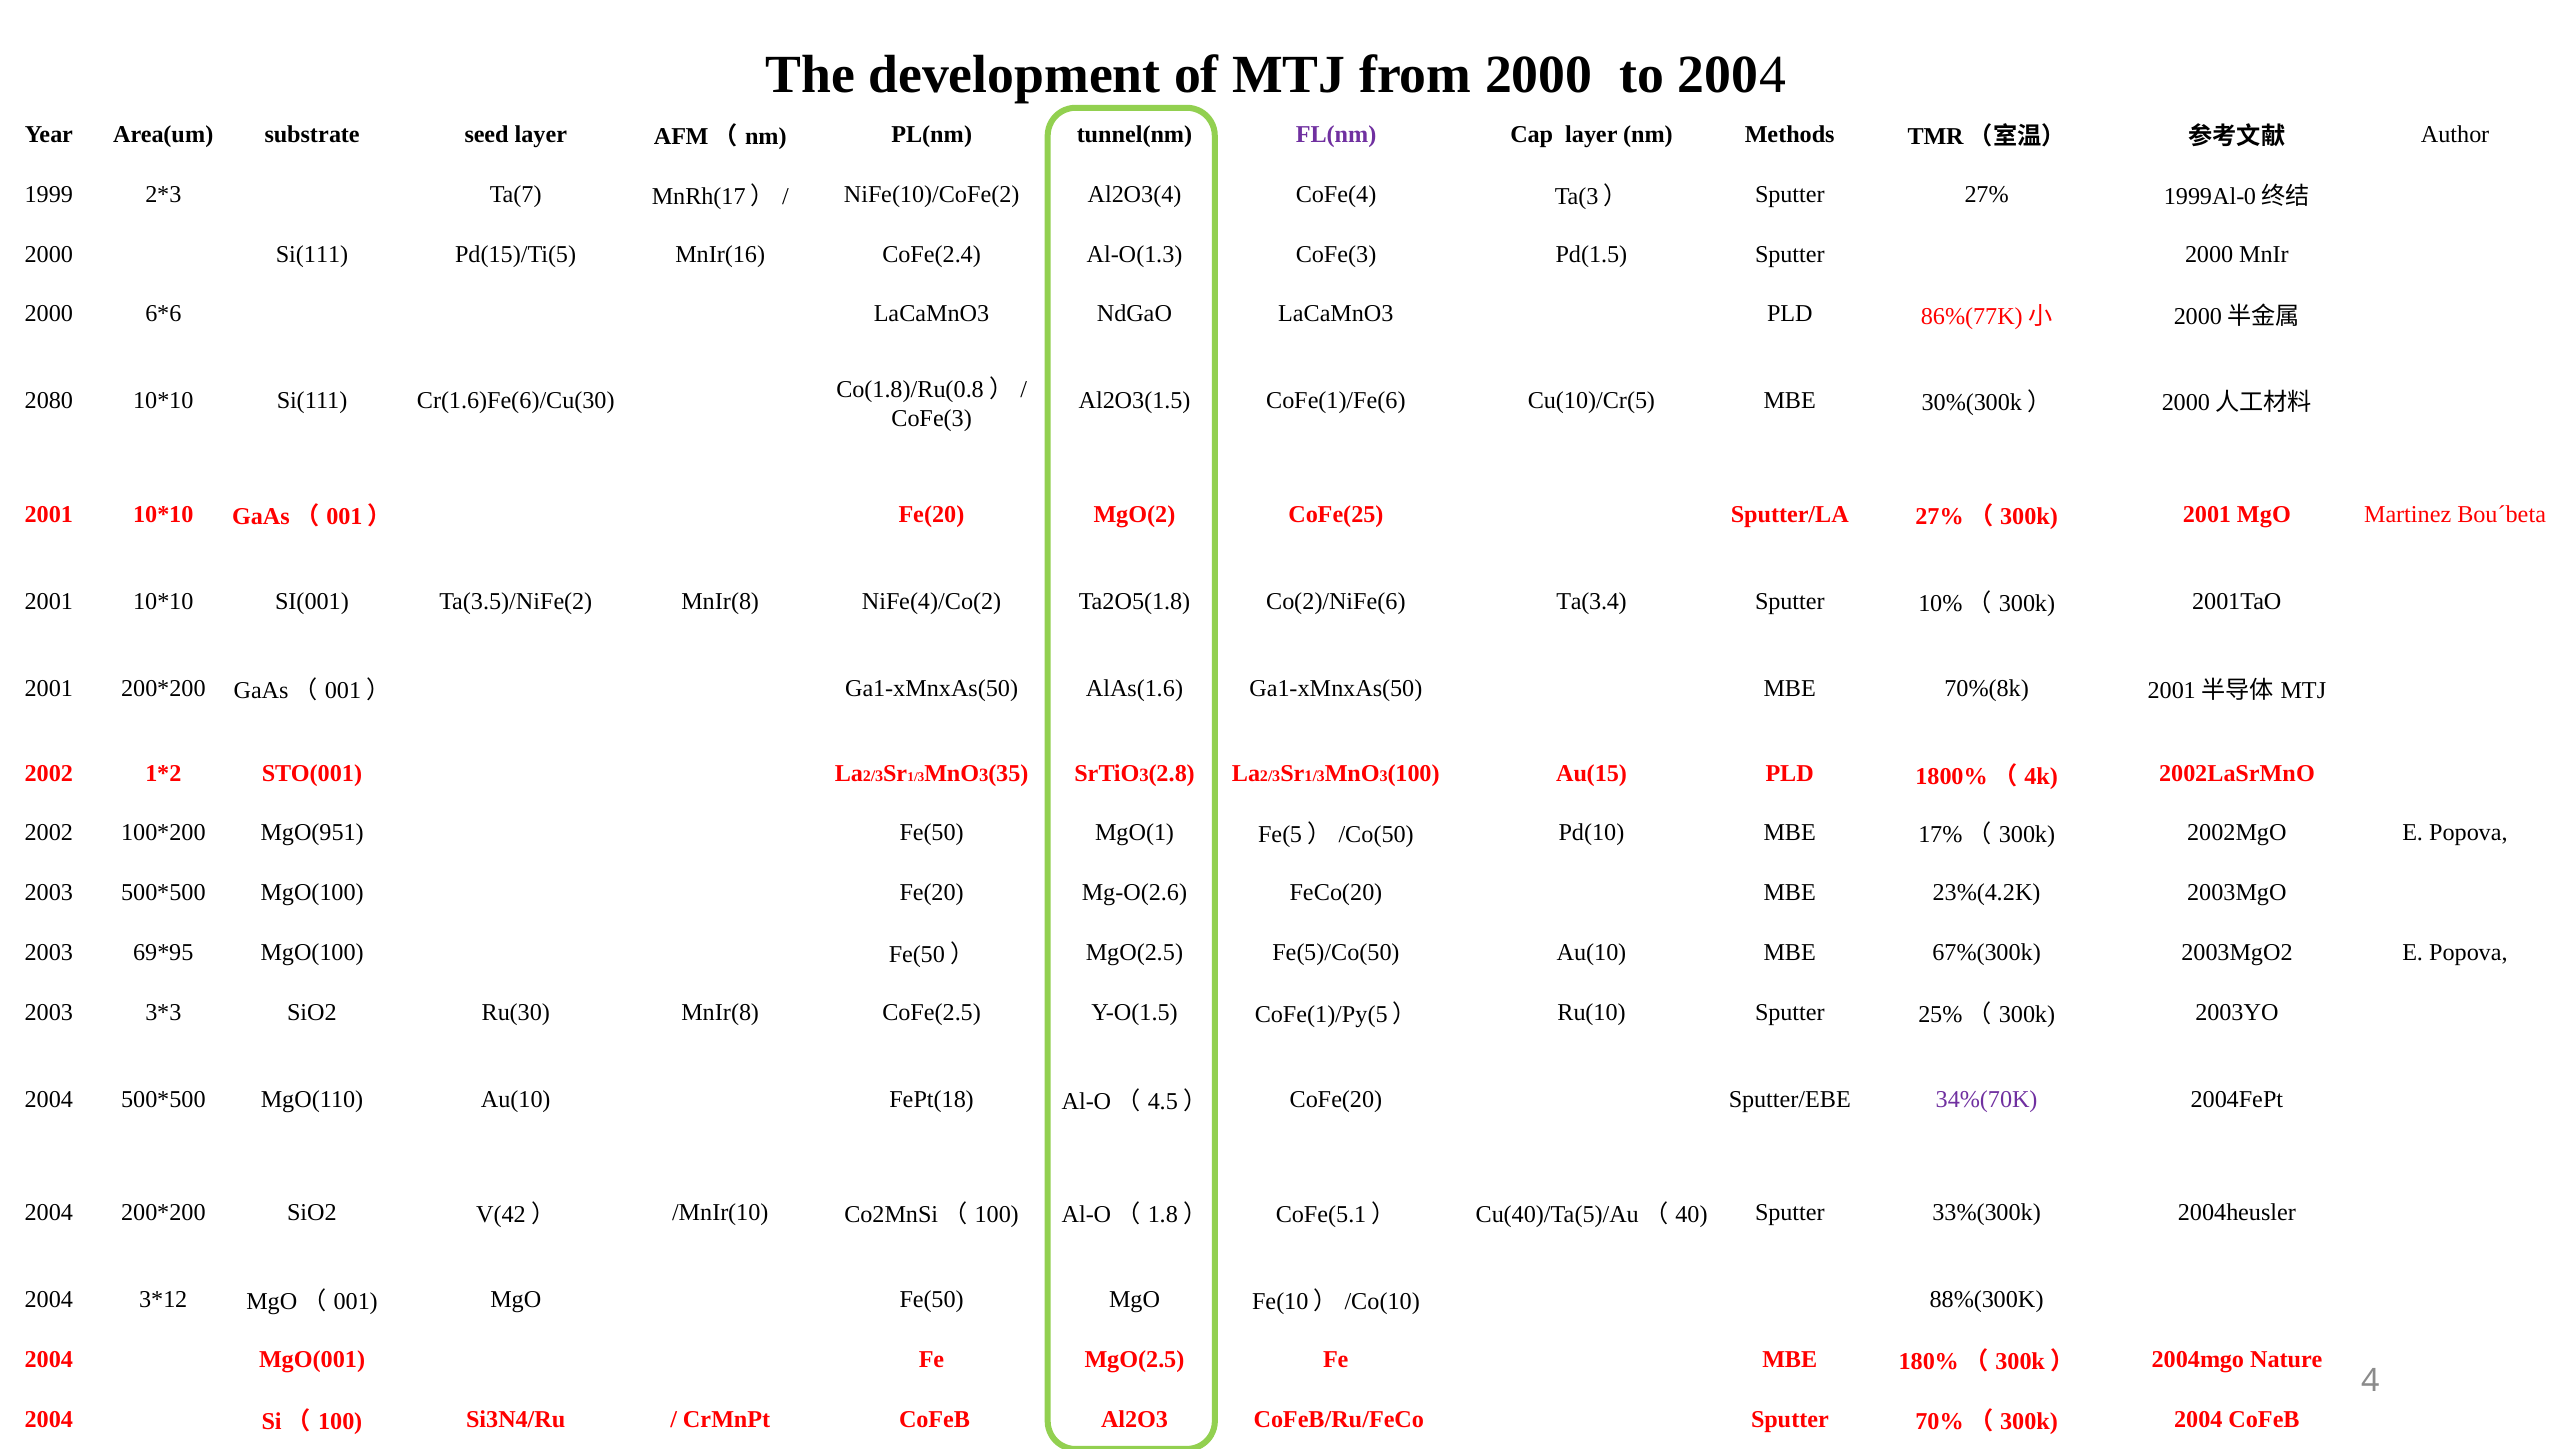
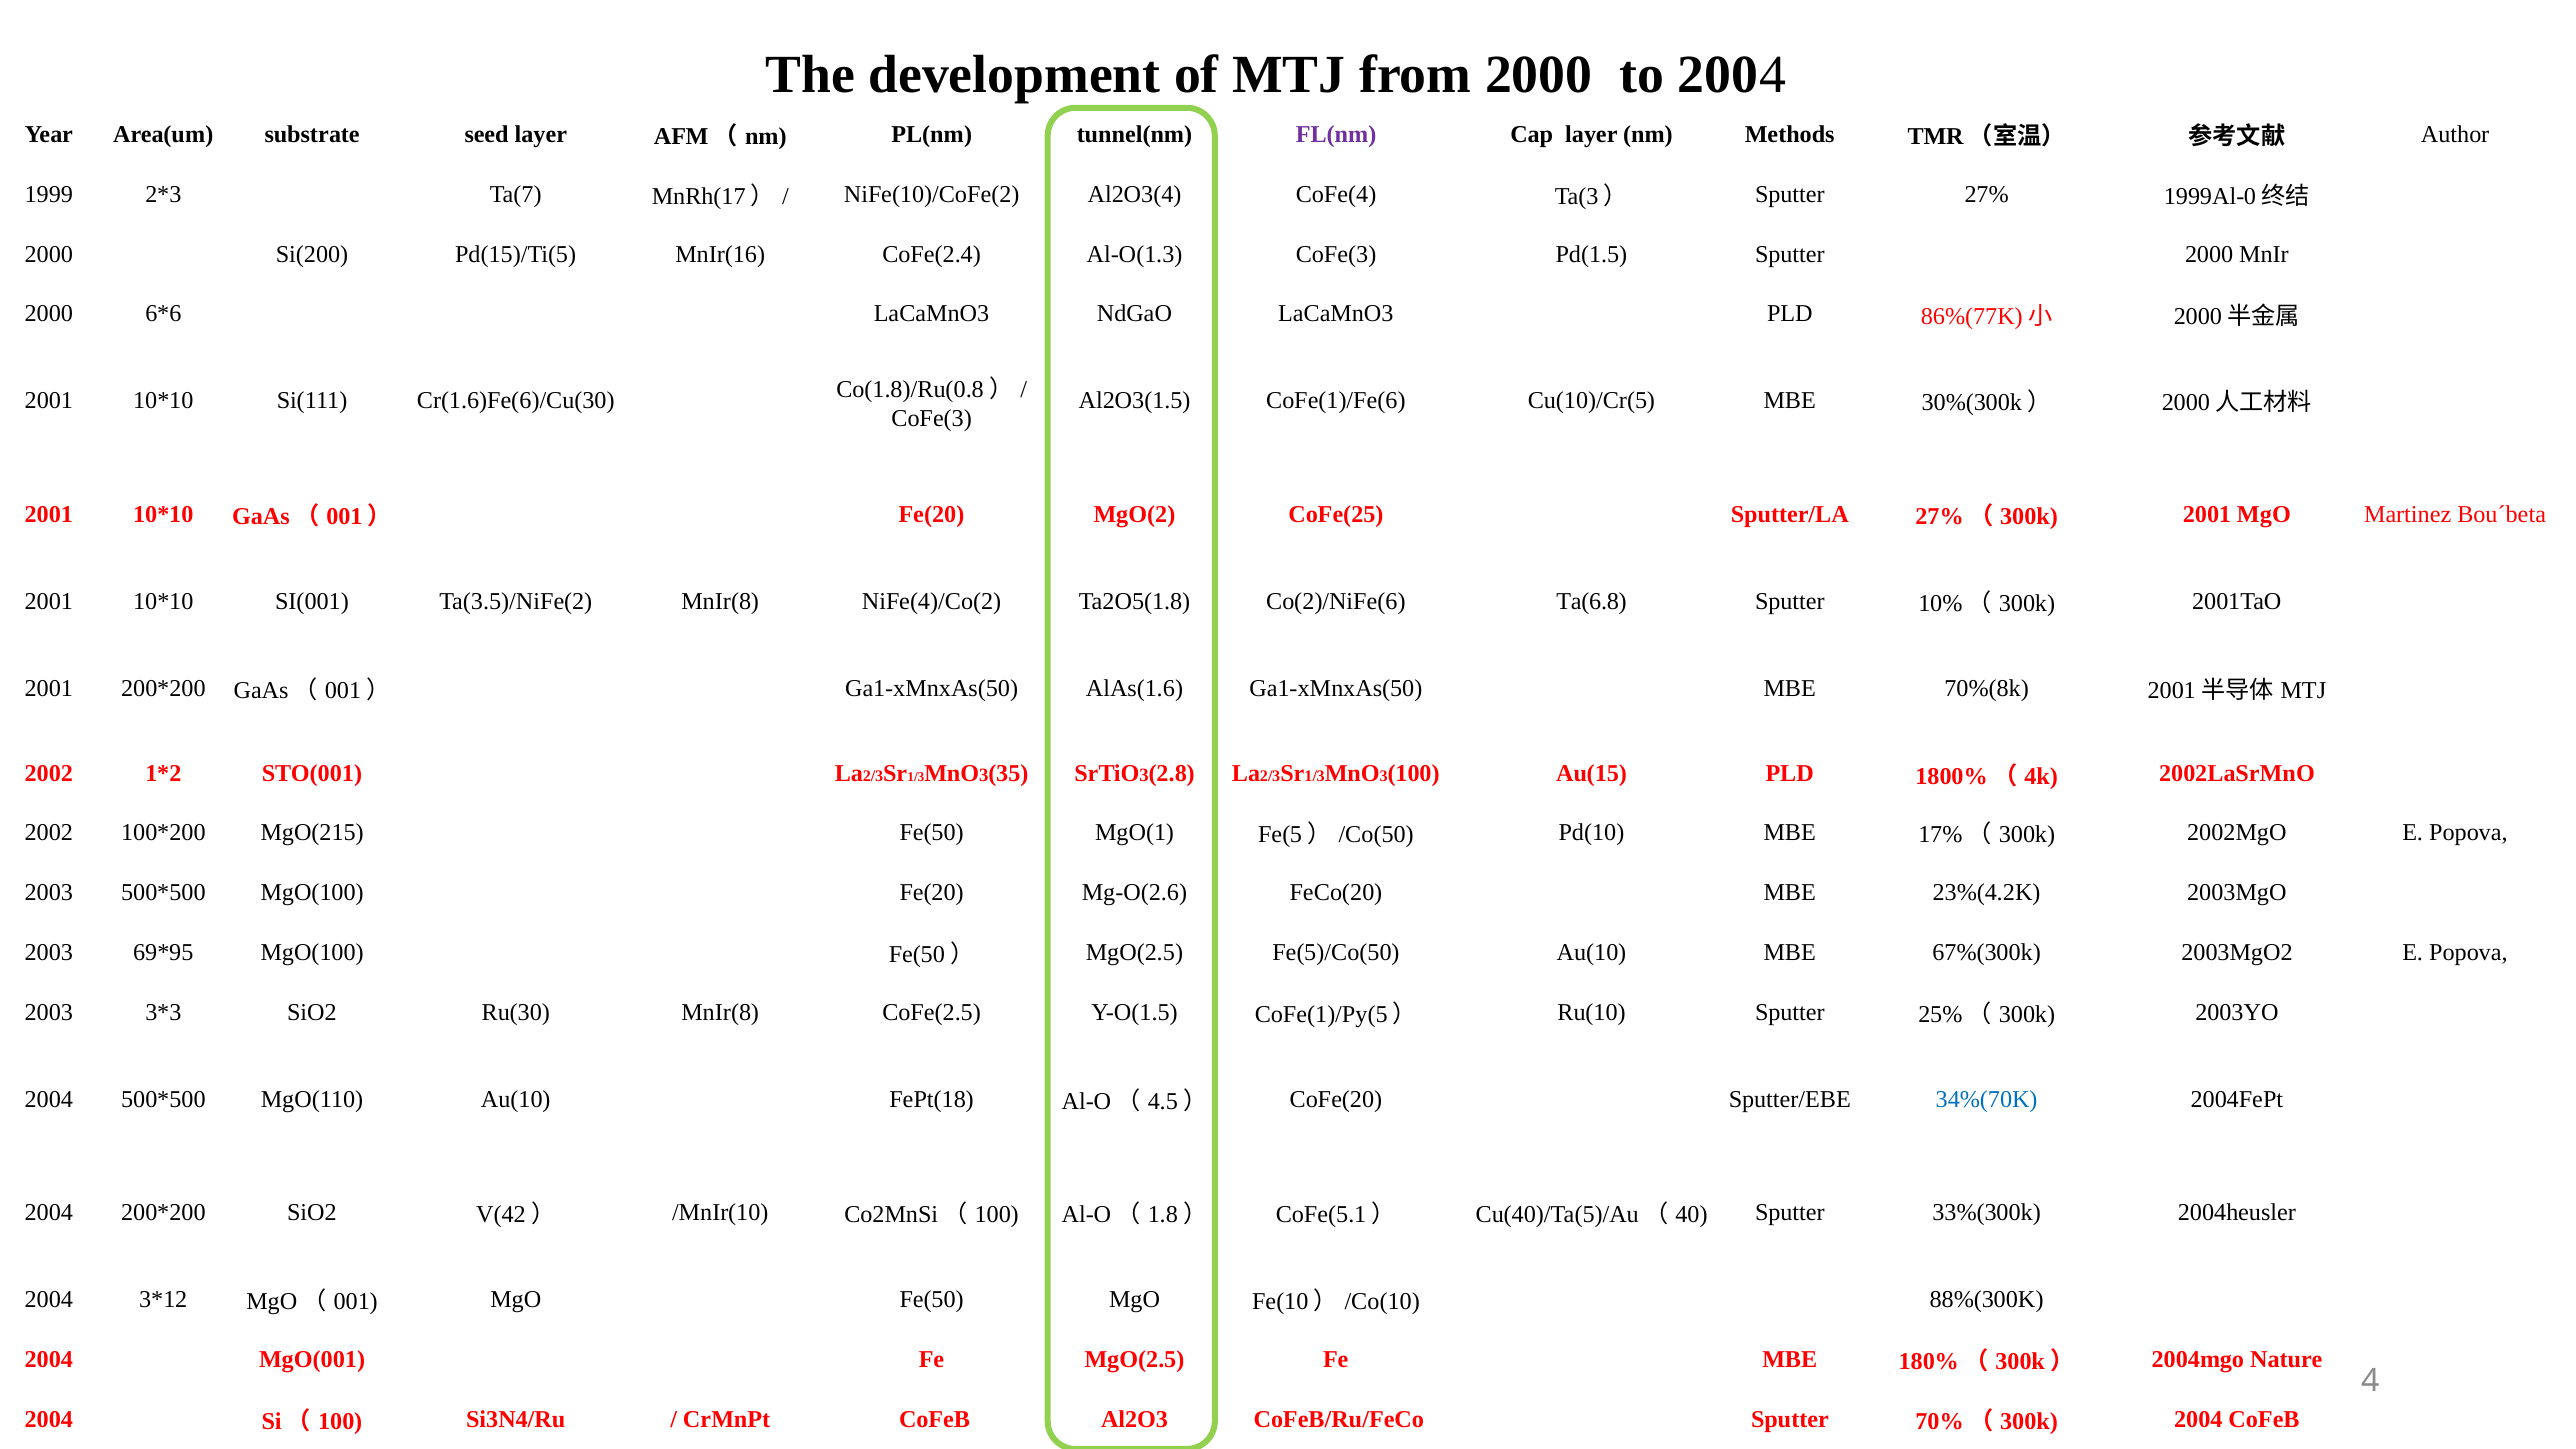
2000 Si(111: Si(111 -> Si(200
2080 at (49, 401): 2080 -> 2001
Ta(3.4: Ta(3.4 -> Ta(6.8
MgO(951: MgO(951 -> MgO(215
34%(70K colour: purple -> blue
